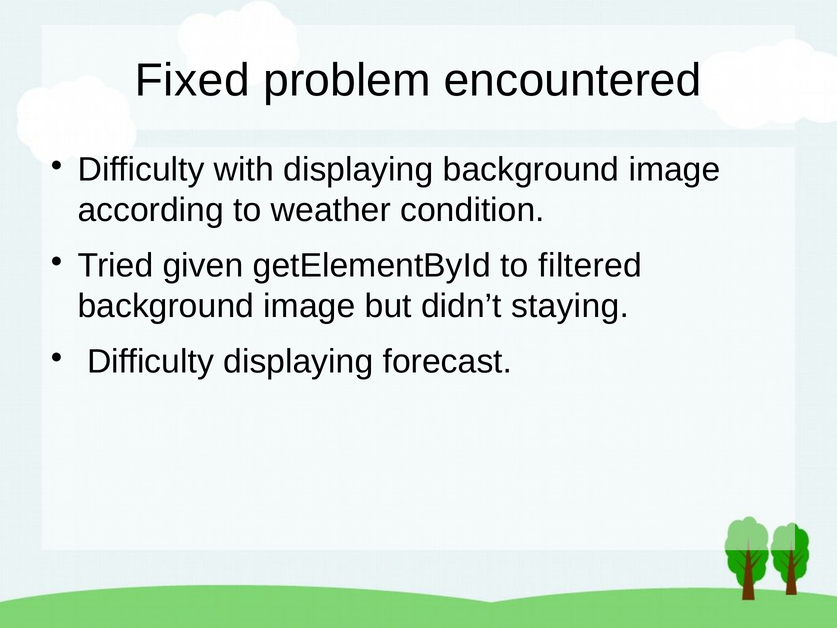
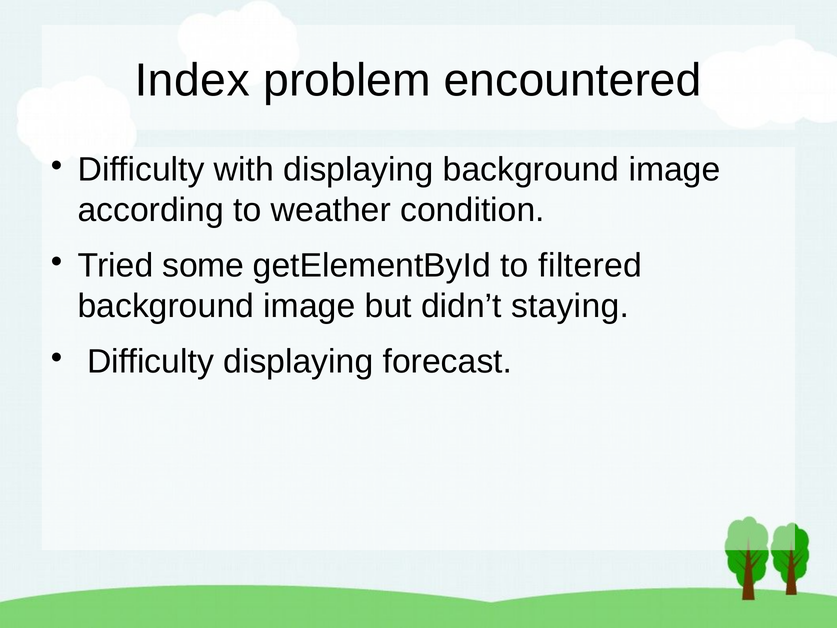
Fixed: Fixed -> Index
given: given -> some
